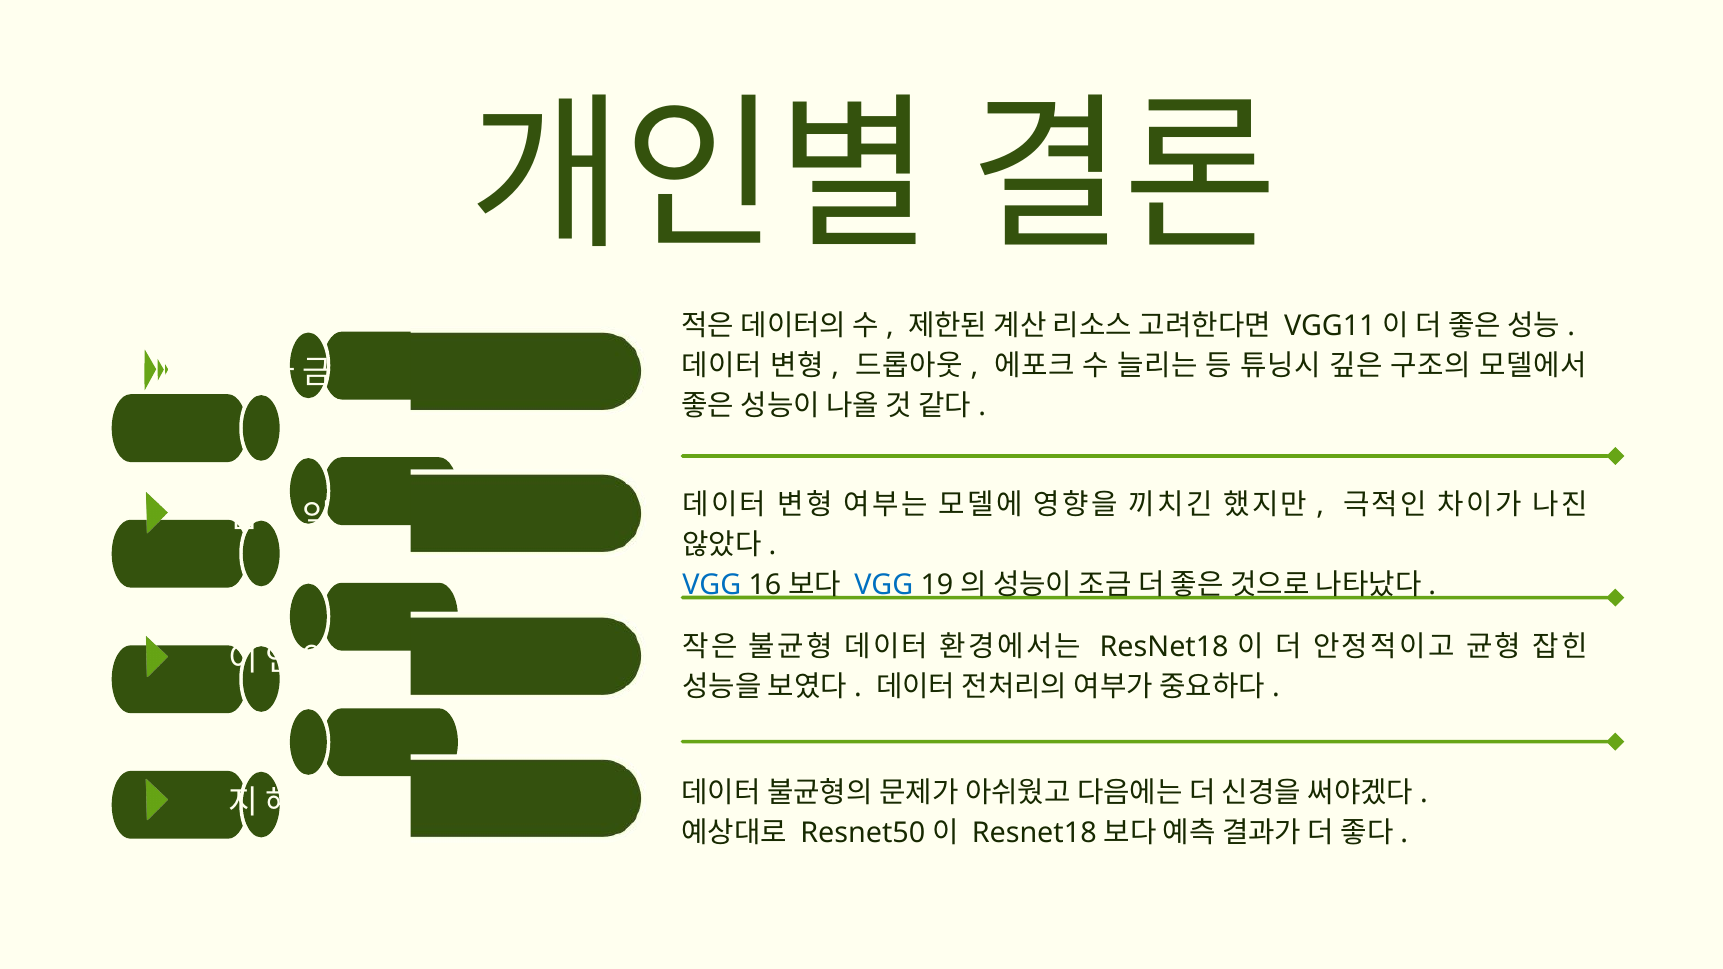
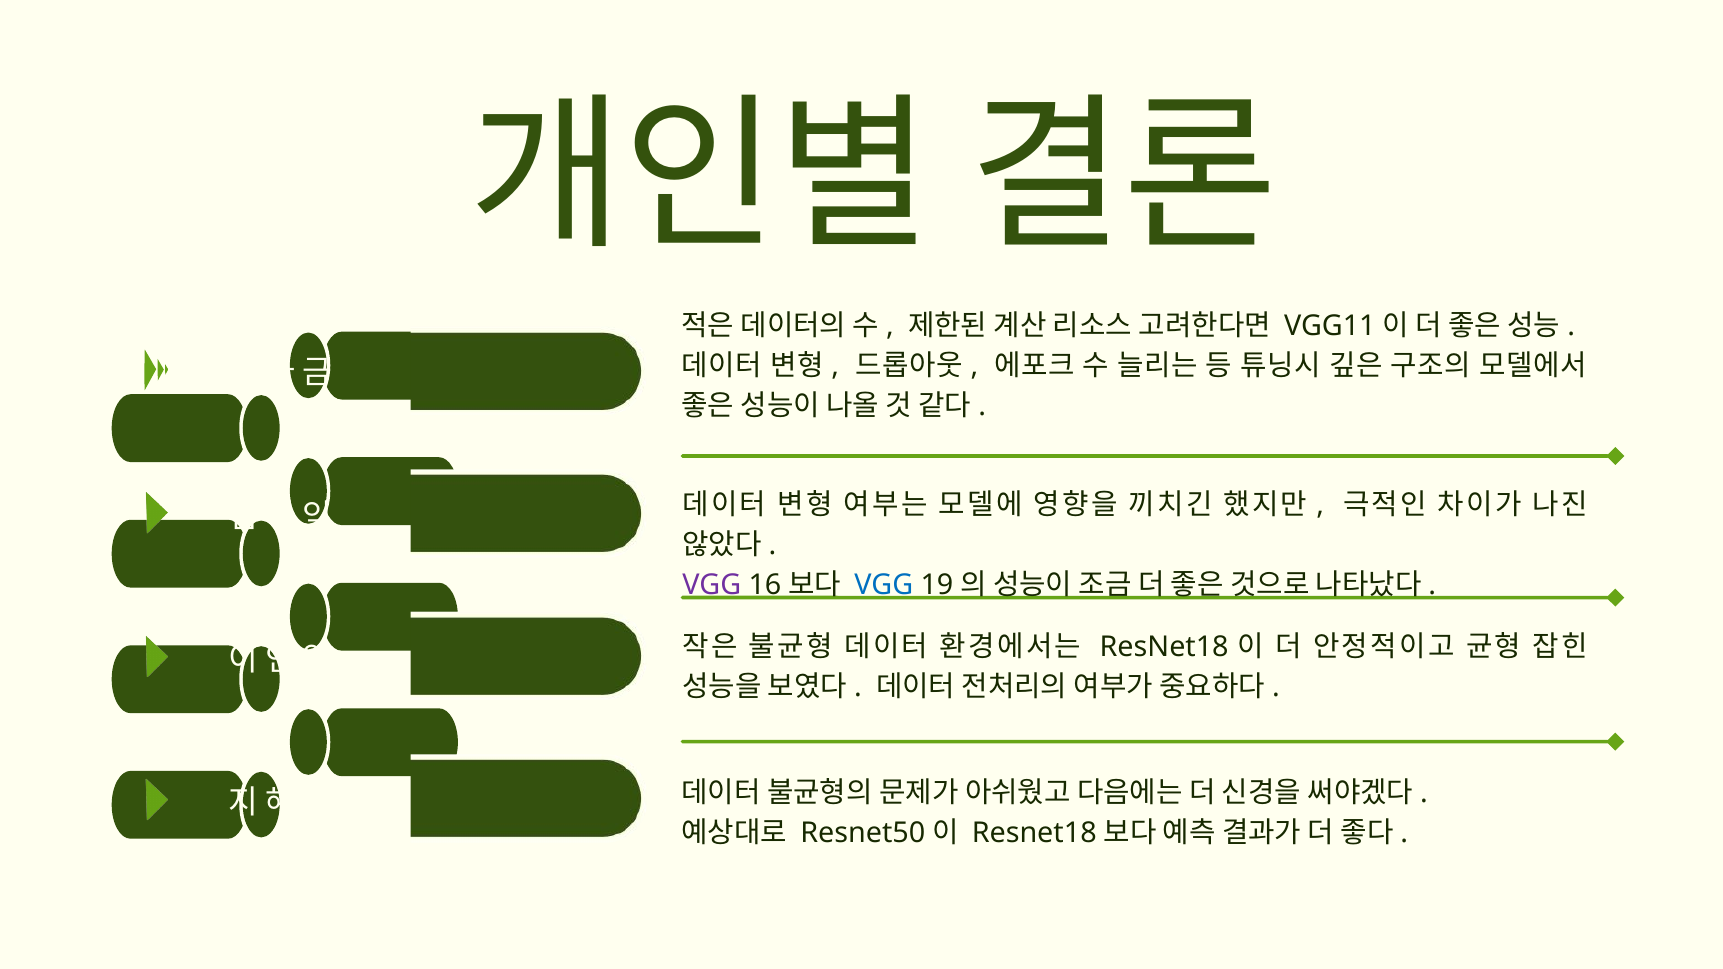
VGG at (712, 585) colour: blue -> purple
